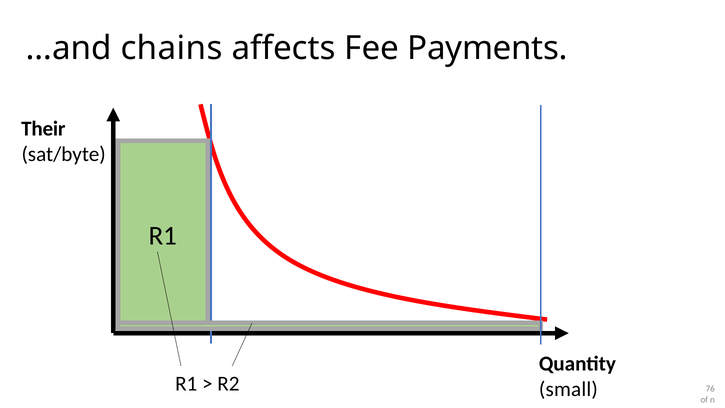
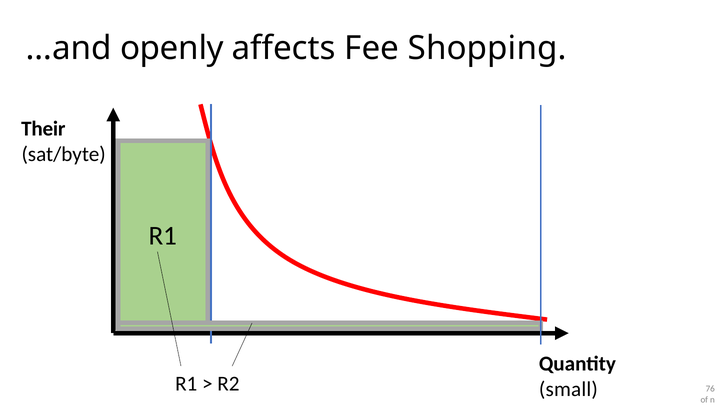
chains: chains -> openly
Payments: Payments -> Shopping
